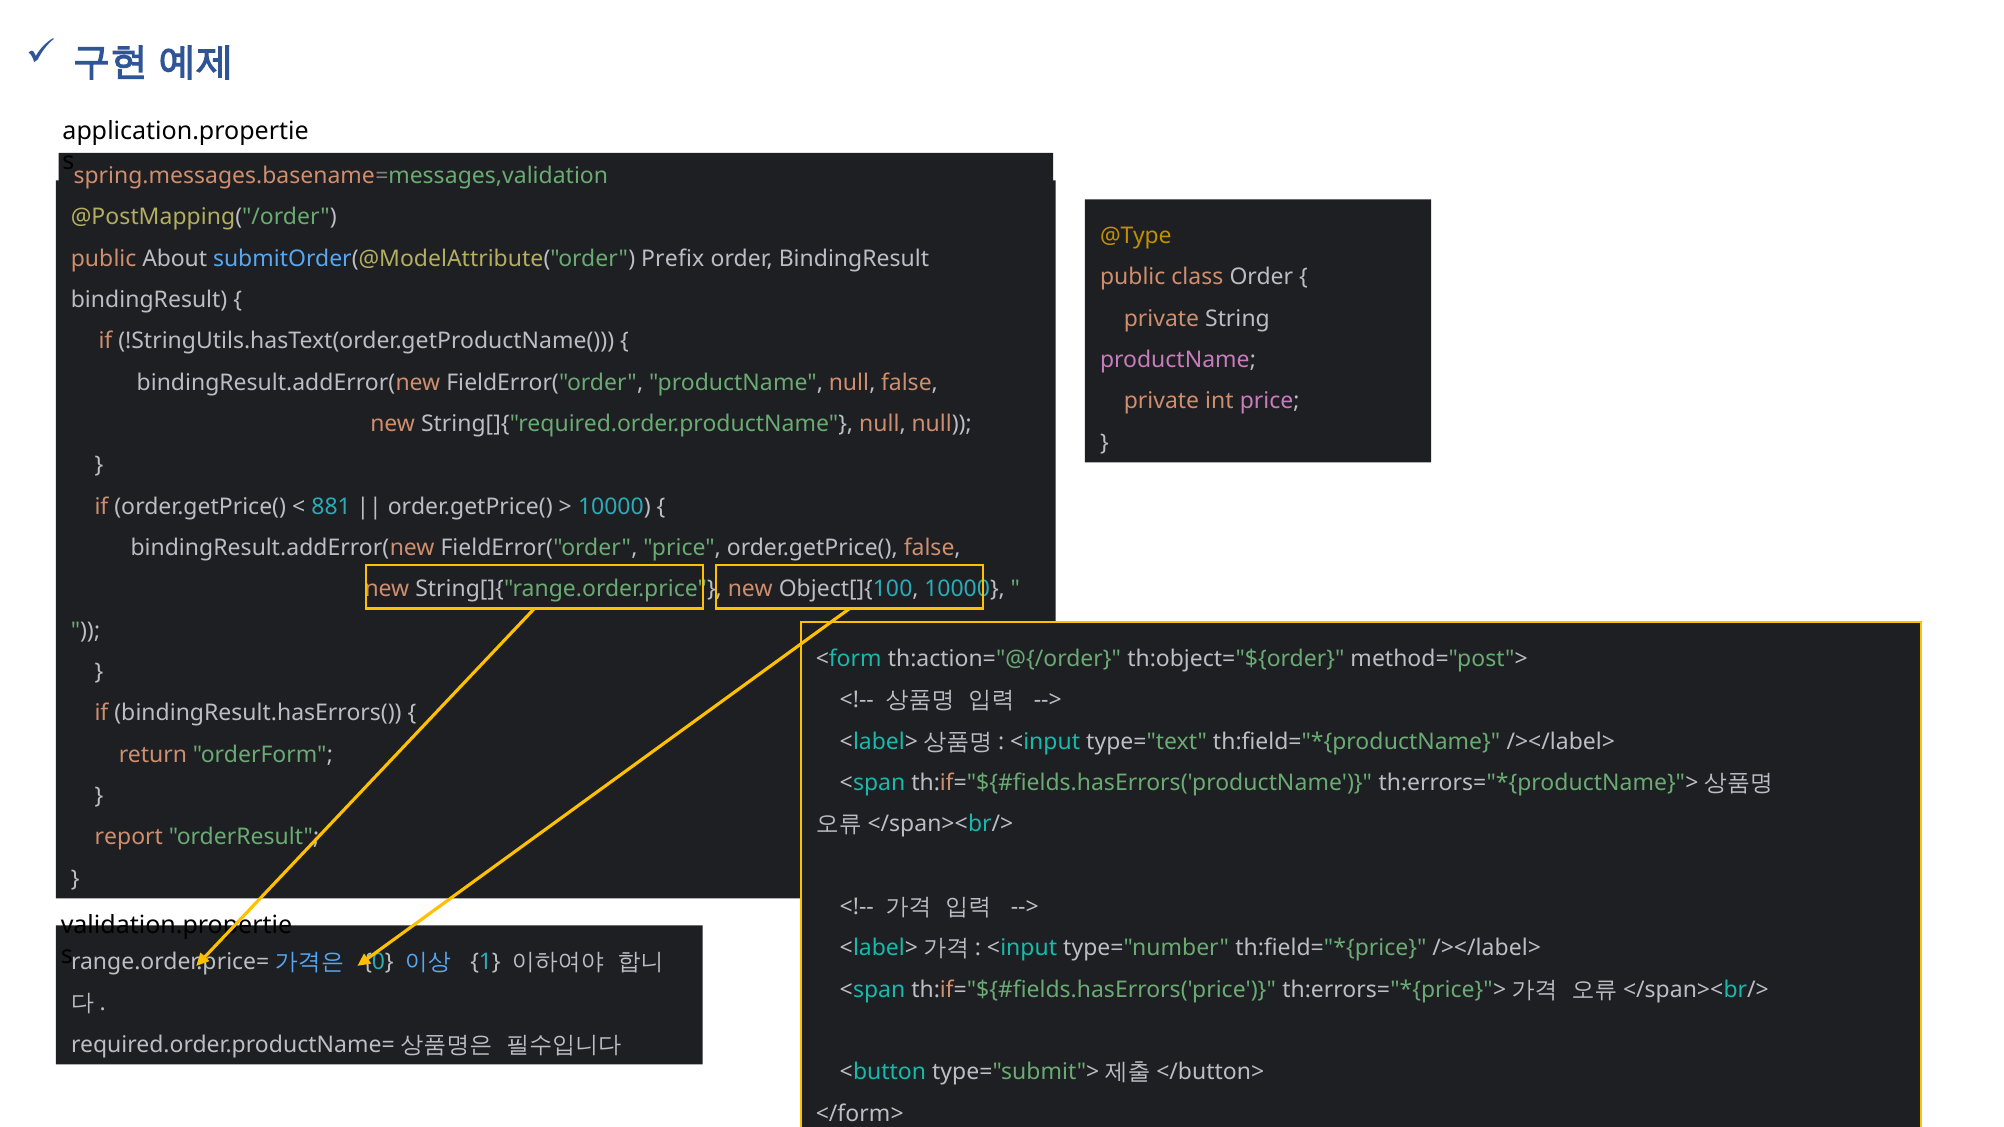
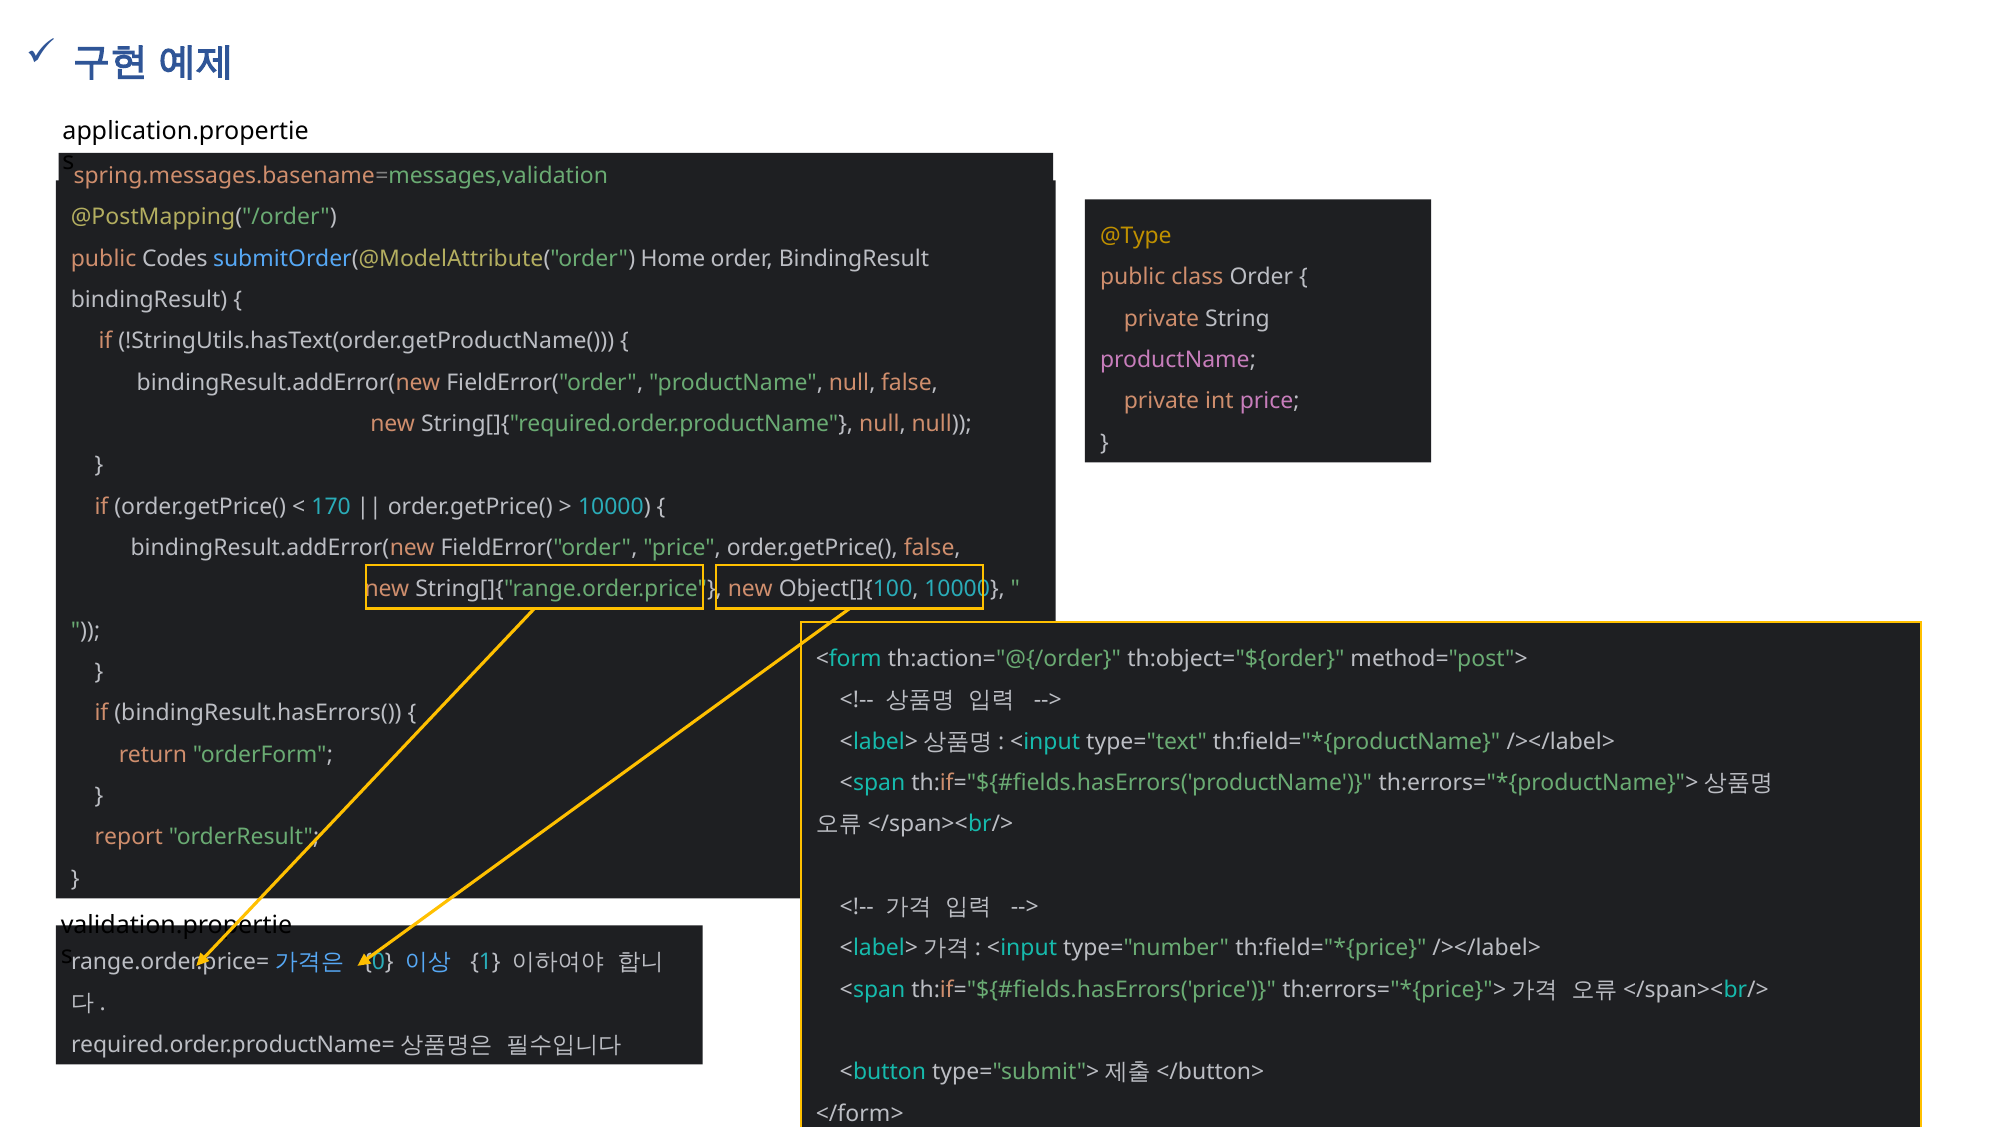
About: About -> Codes
Prefix: Prefix -> Home
881: 881 -> 170
